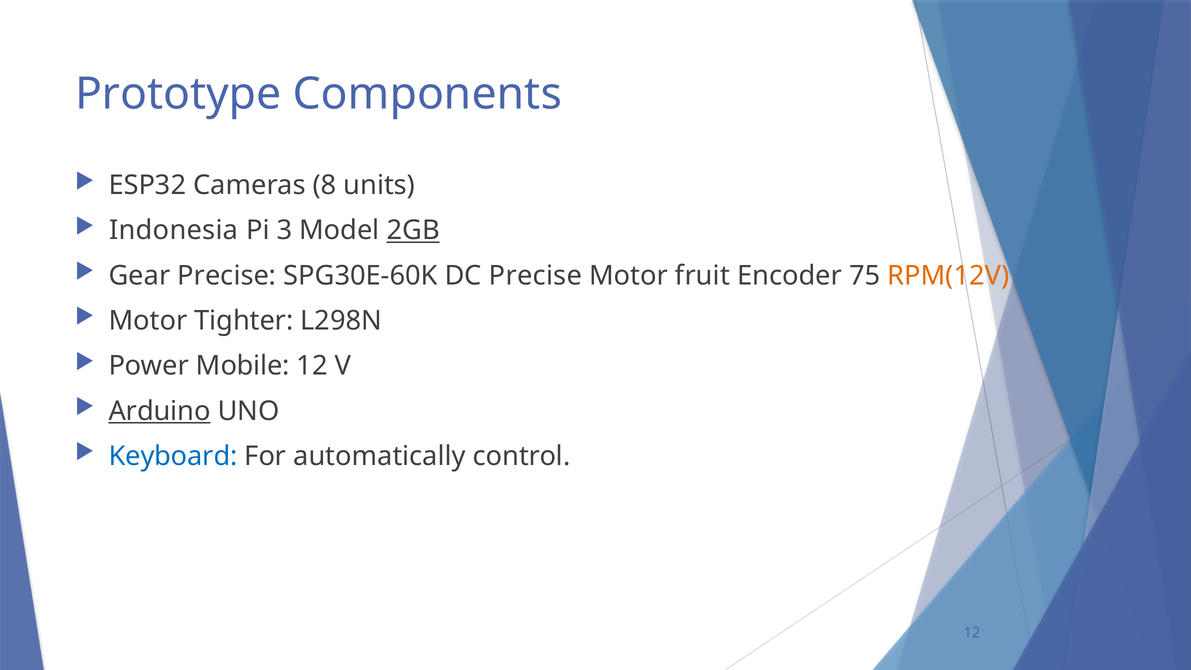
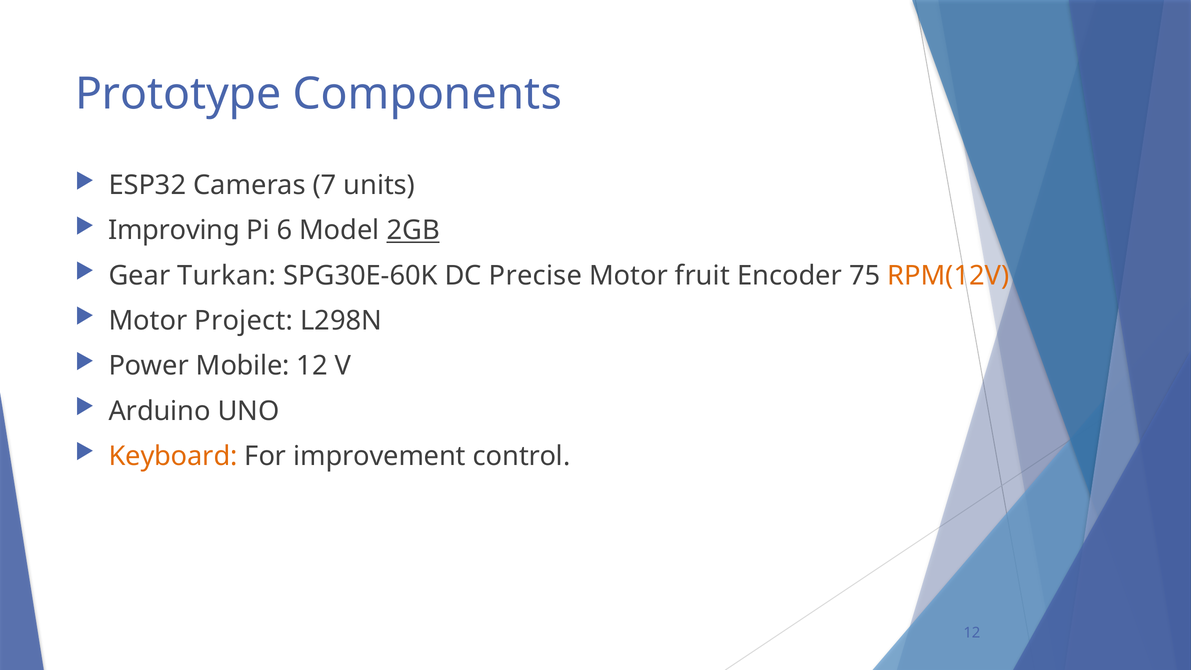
8: 8 -> 7
Indonesia: Indonesia -> Improving
3: 3 -> 6
Gear Precise: Precise -> Turkan
Tighter: Tighter -> Project
Arduino underline: present -> none
Keyboard colour: blue -> orange
automatically: automatically -> improvement
